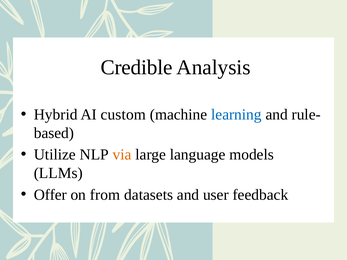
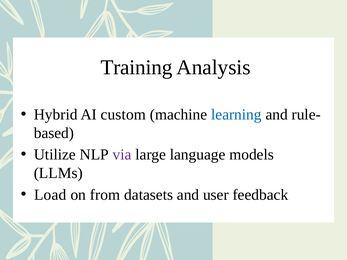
Credible: Credible -> Training
via colour: orange -> purple
Offer: Offer -> Load
